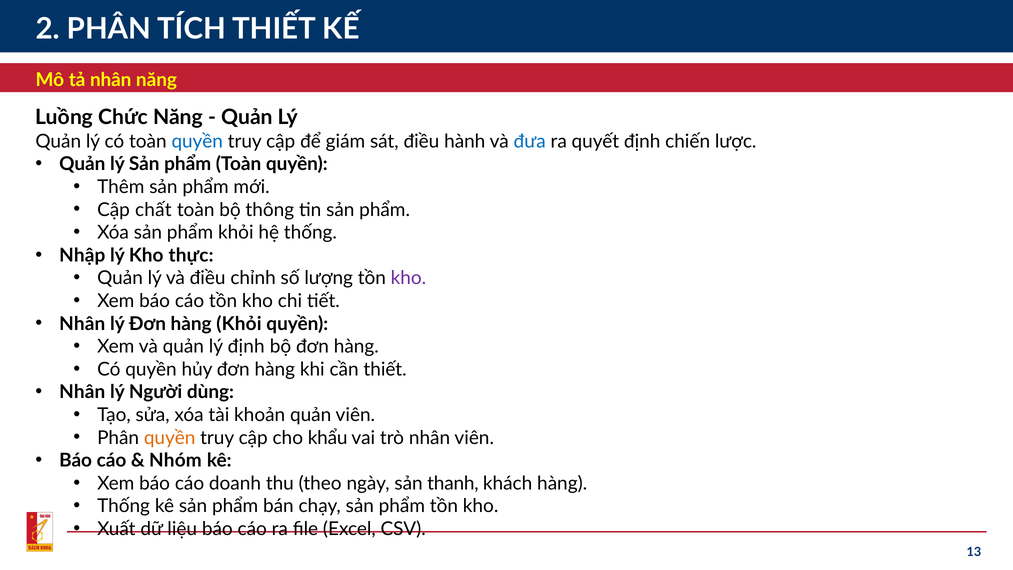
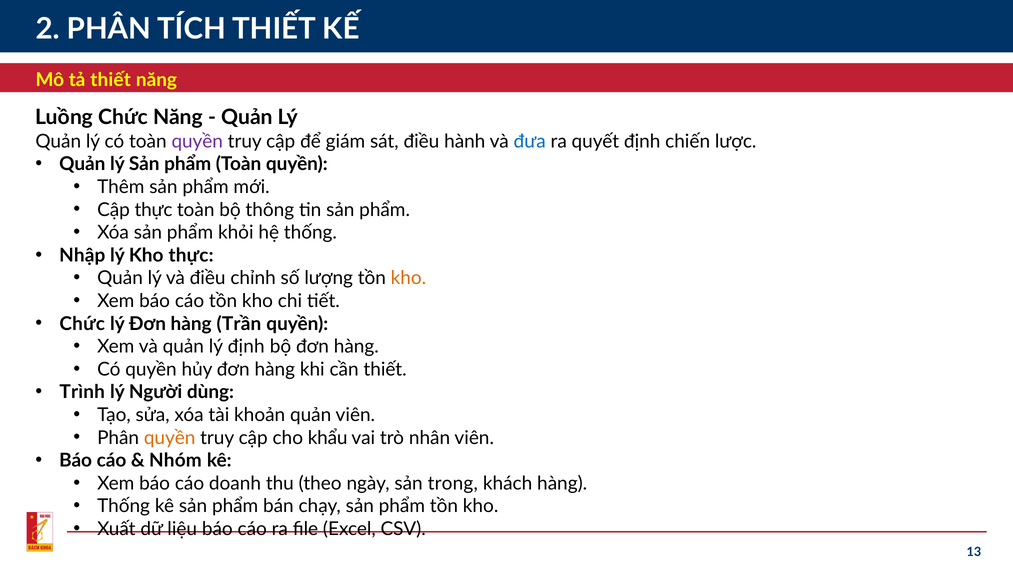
tả nhân: nhân -> thiết
quyền at (197, 141) colour: blue -> purple
Cập chất: chất -> thực
kho at (408, 278) colour: purple -> orange
Nhân at (82, 324): Nhân -> Chức
hàng Khỏi: Khỏi -> Trần
Nhân at (82, 392): Nhân -> Trình
thanh: thanh -> trong
